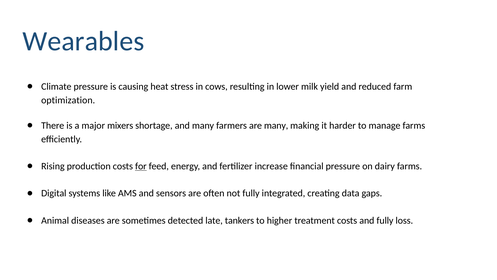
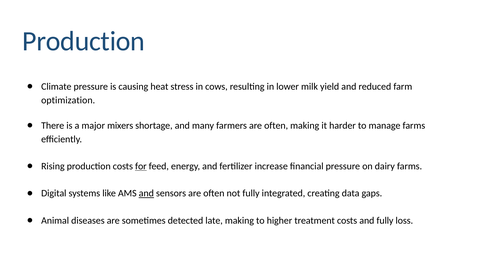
Wearables at (83, 41): Wearables -> Production
farmers are many: many -> often
and at (146, 193) underline: none -> present
late tankers: tankers -> making
